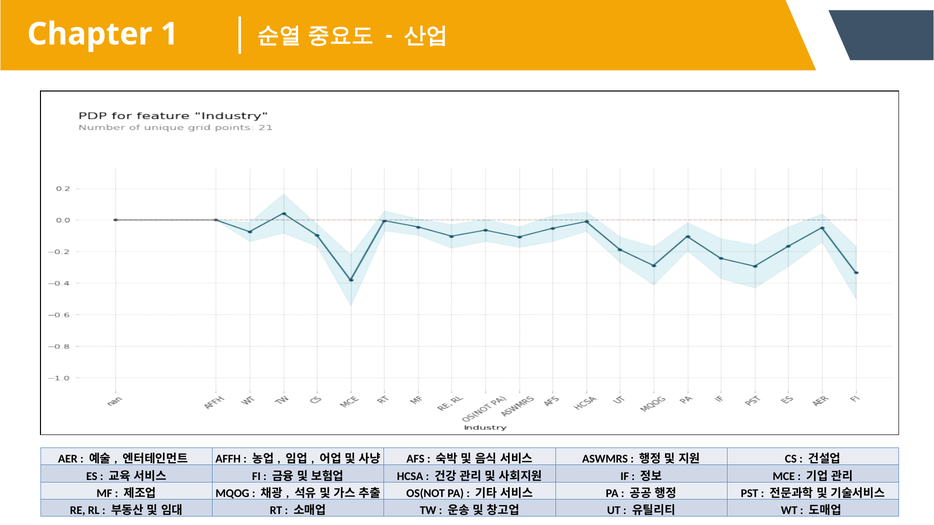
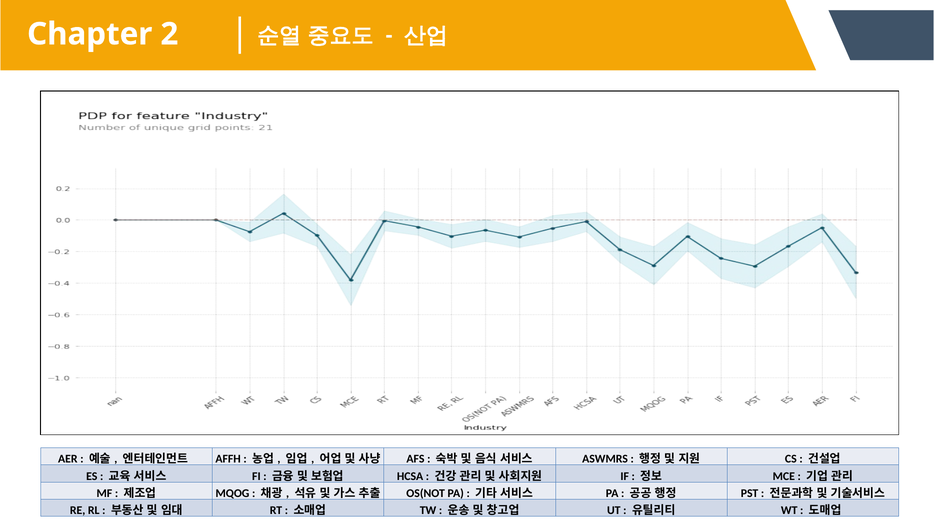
1: 1 -> 2
